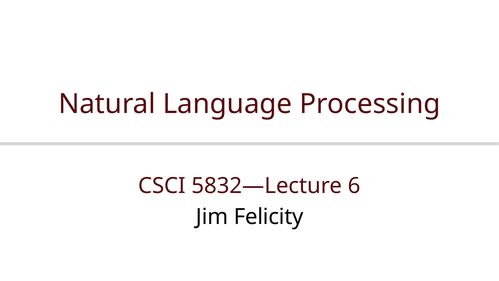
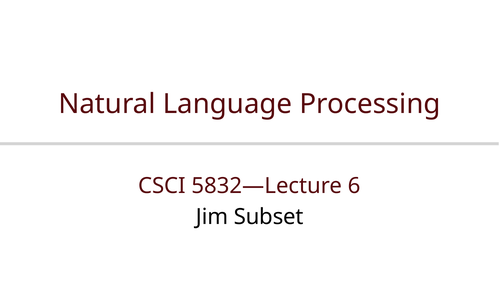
Felicity: Felicity -> Subset
